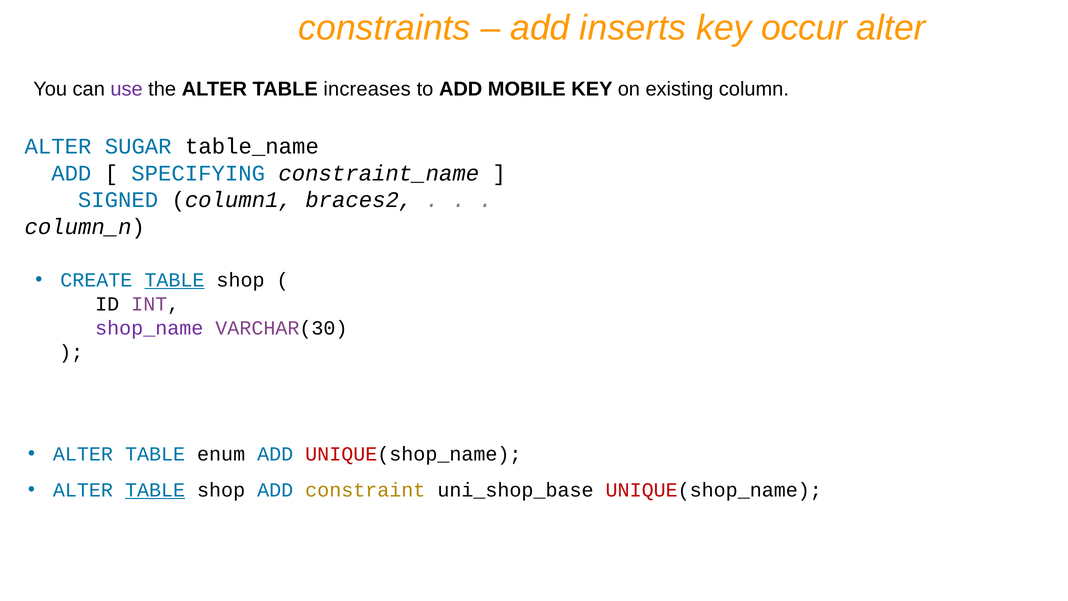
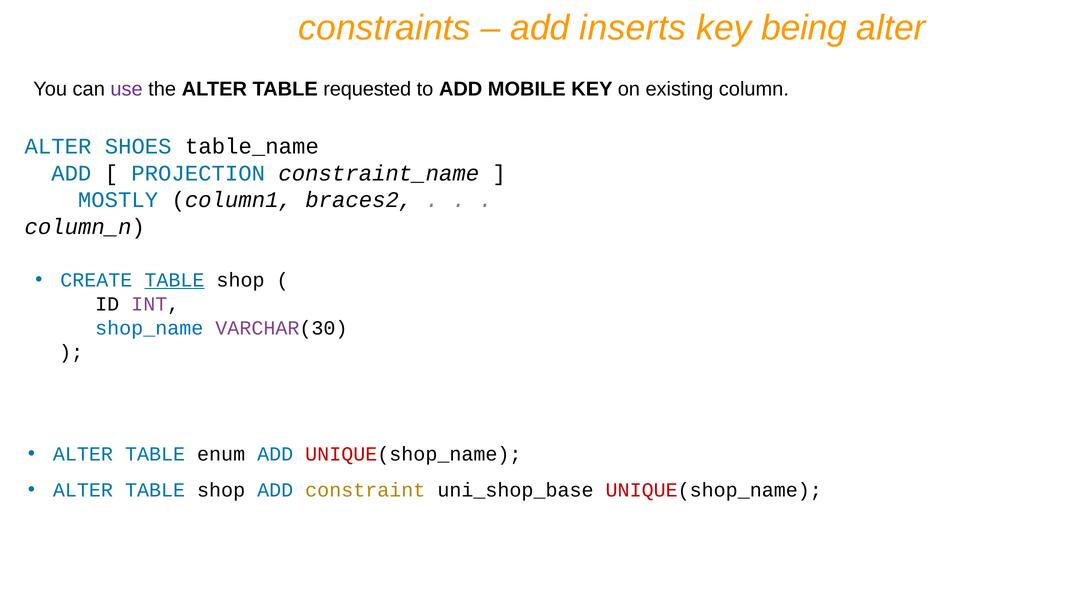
occur: occur -> being
increases: increases -> requested
SUGAR: SUGAR -> SHOES
SPECIFYING: SPECIFYING -> PROJECTION
SIGNED: SIGNED -> MOSTLY
shop_name colour: purple -> blue
TABLE at (155, 490) underline: present -> none
